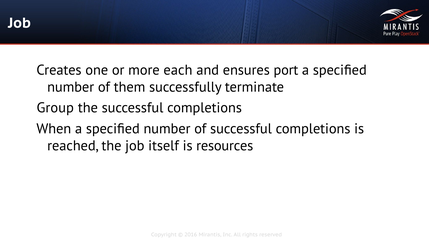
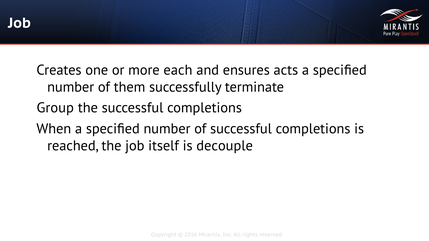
port: port -> acts
resources: resources -> decouple
